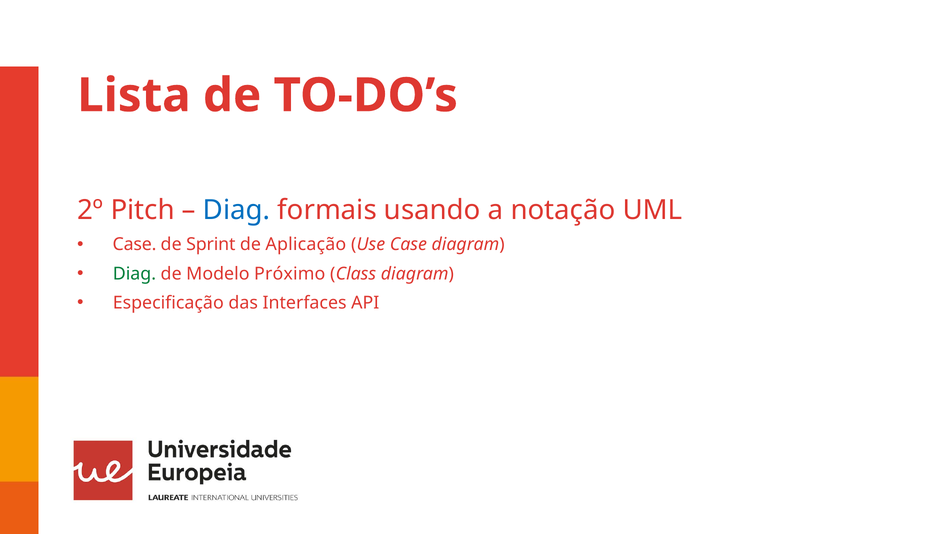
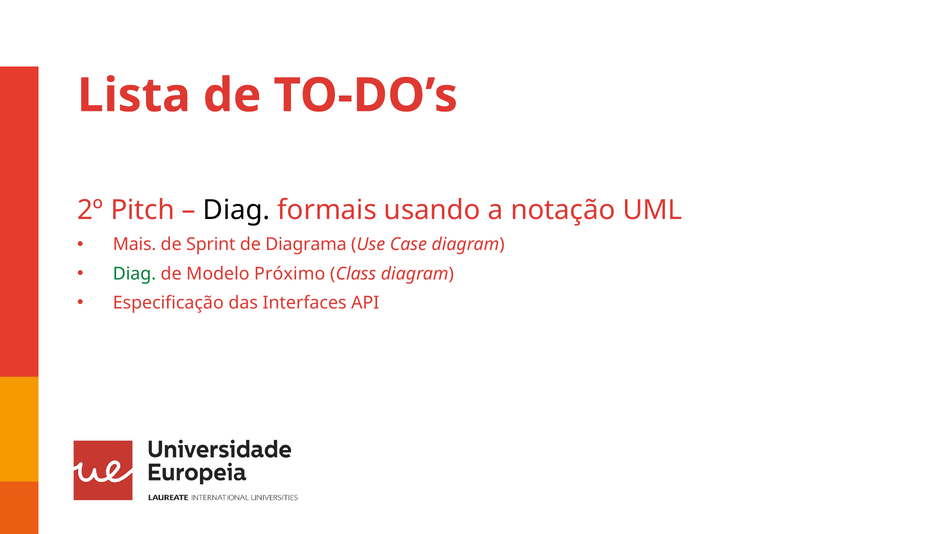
Diag at (237, 210) colour: blue -> black
Case at (134, 245): Case -> Mais
Aplicação: Aplicação -> Diagrama
